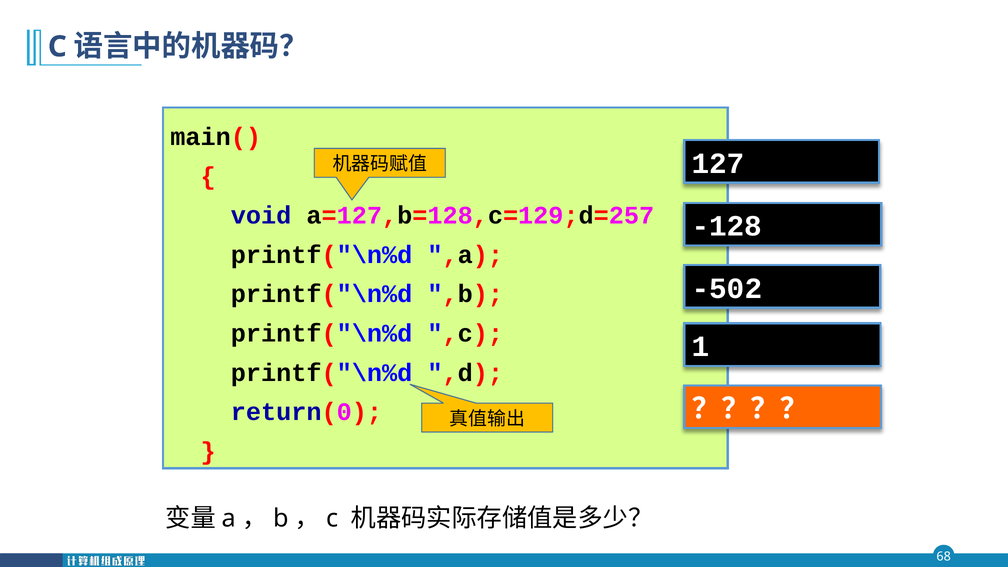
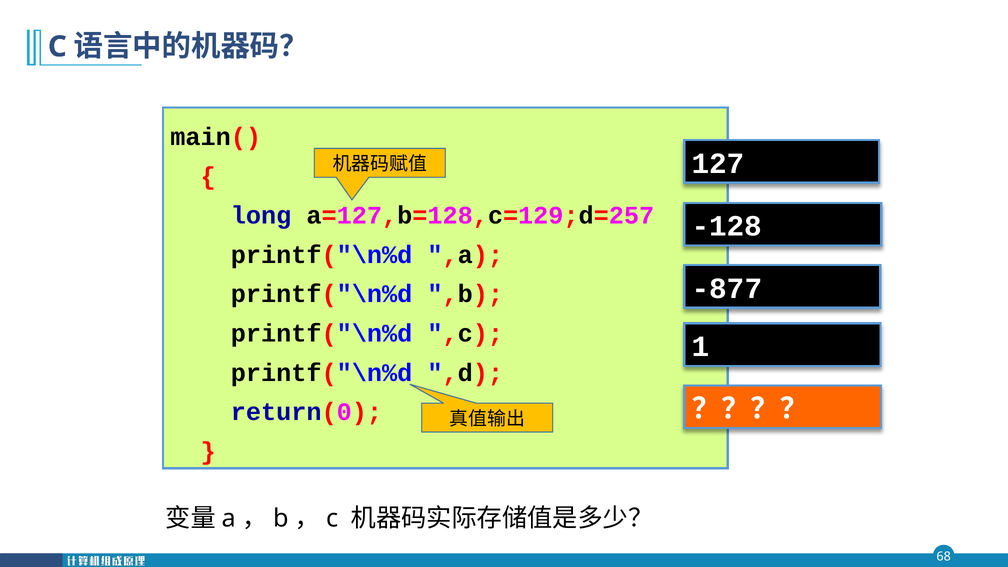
void: void -> long
-502: -502 -> -877
